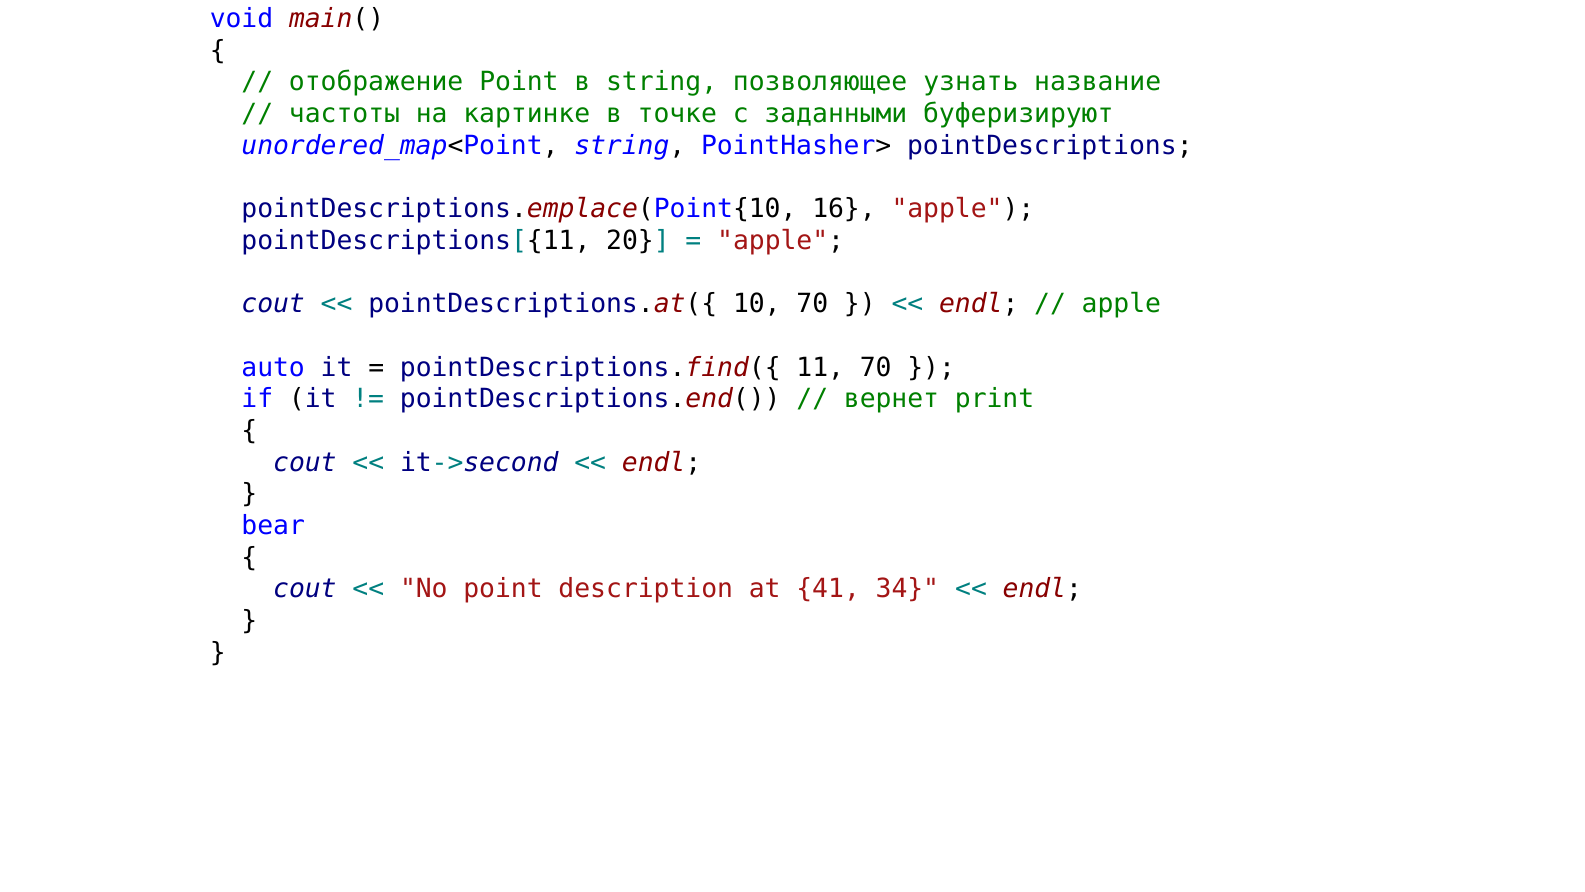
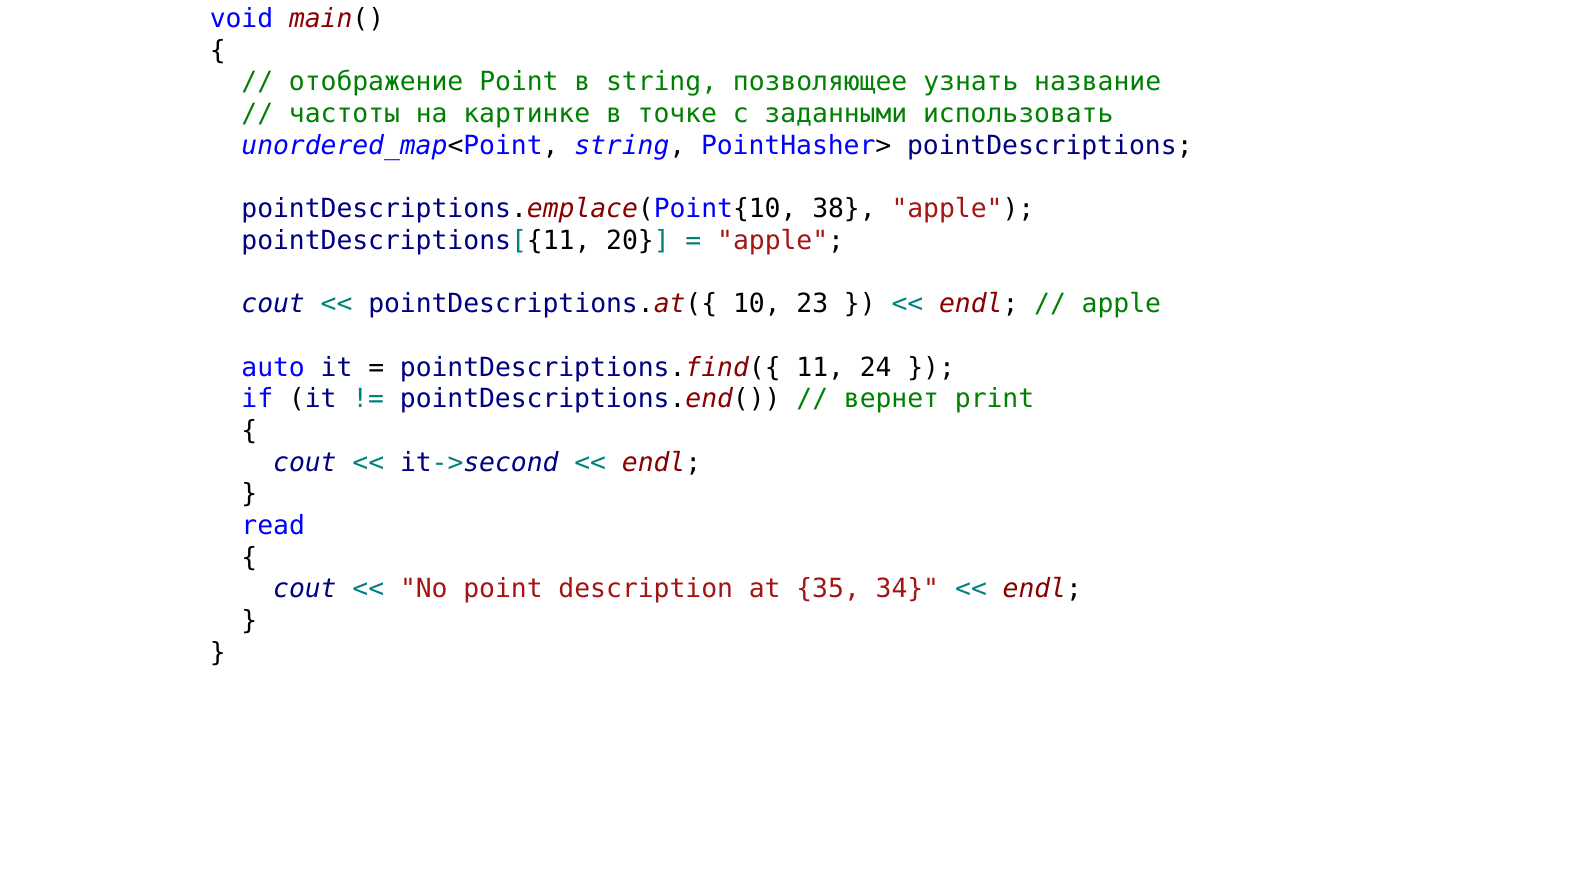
буферизируют: буферизируют -> использовать
16: 16 -> 38
10 70: 70 -> 23
11 70: 70 -> 24
bear: bear -> read
41: 41 -> 35
